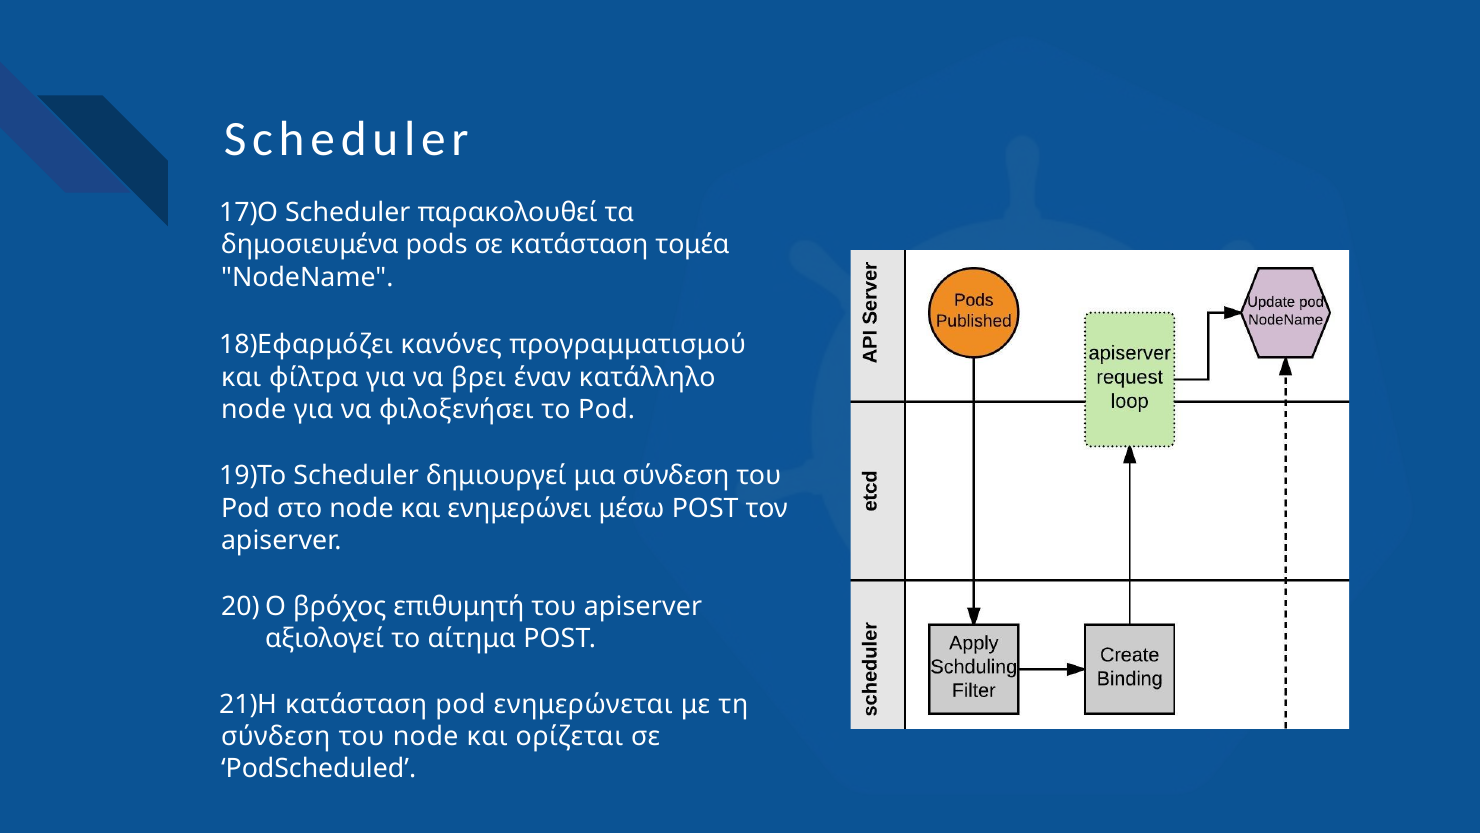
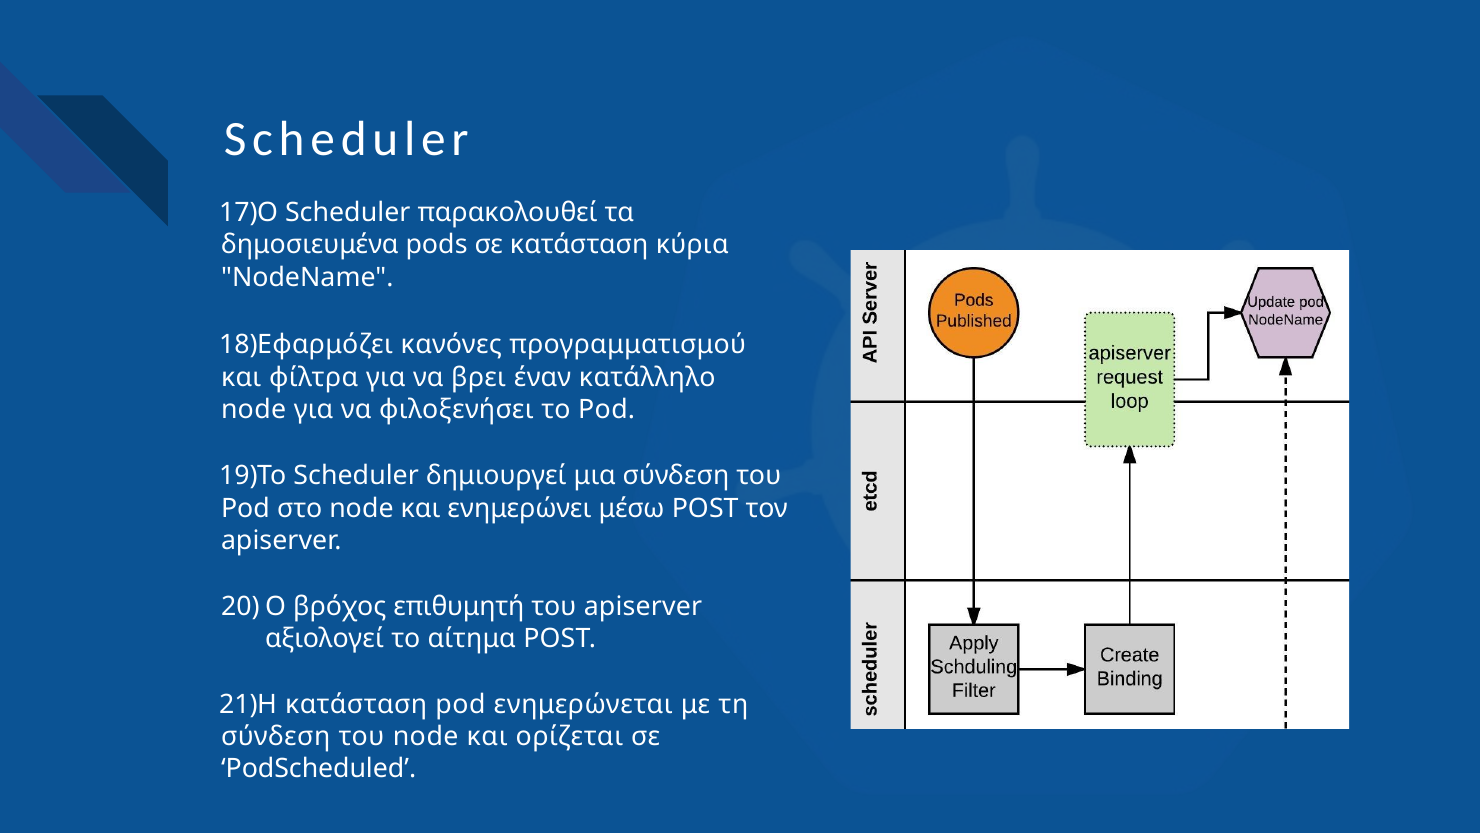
τομέα: τομέα -> κύρια
